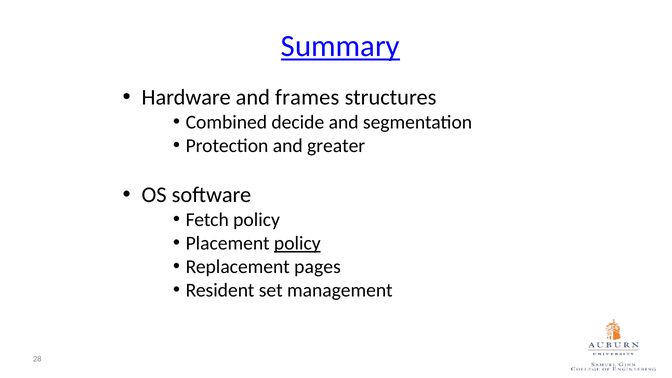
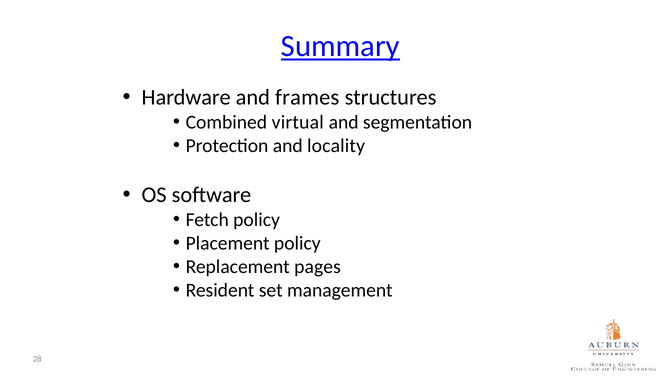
decide: decide -> virtual
greater: greater -> locality
policy at (297, 243) underline: present -> none
